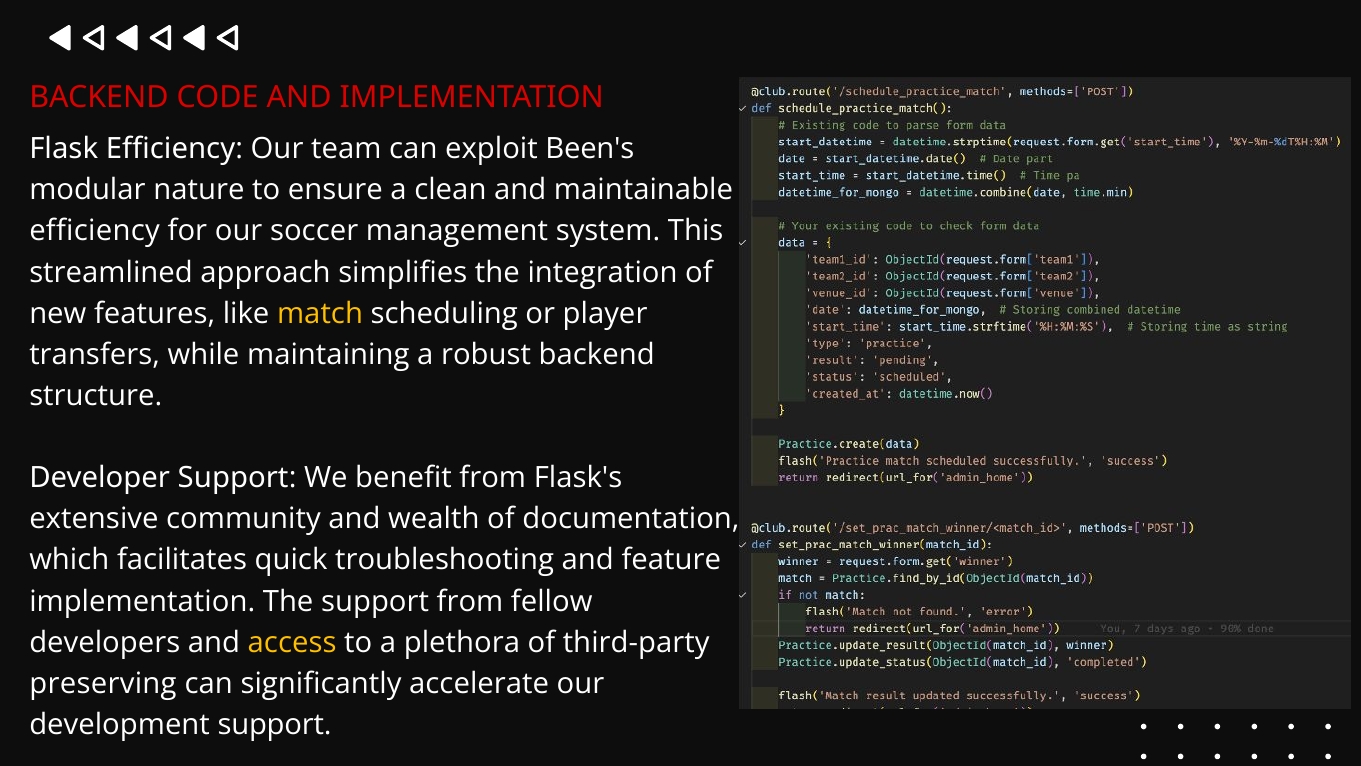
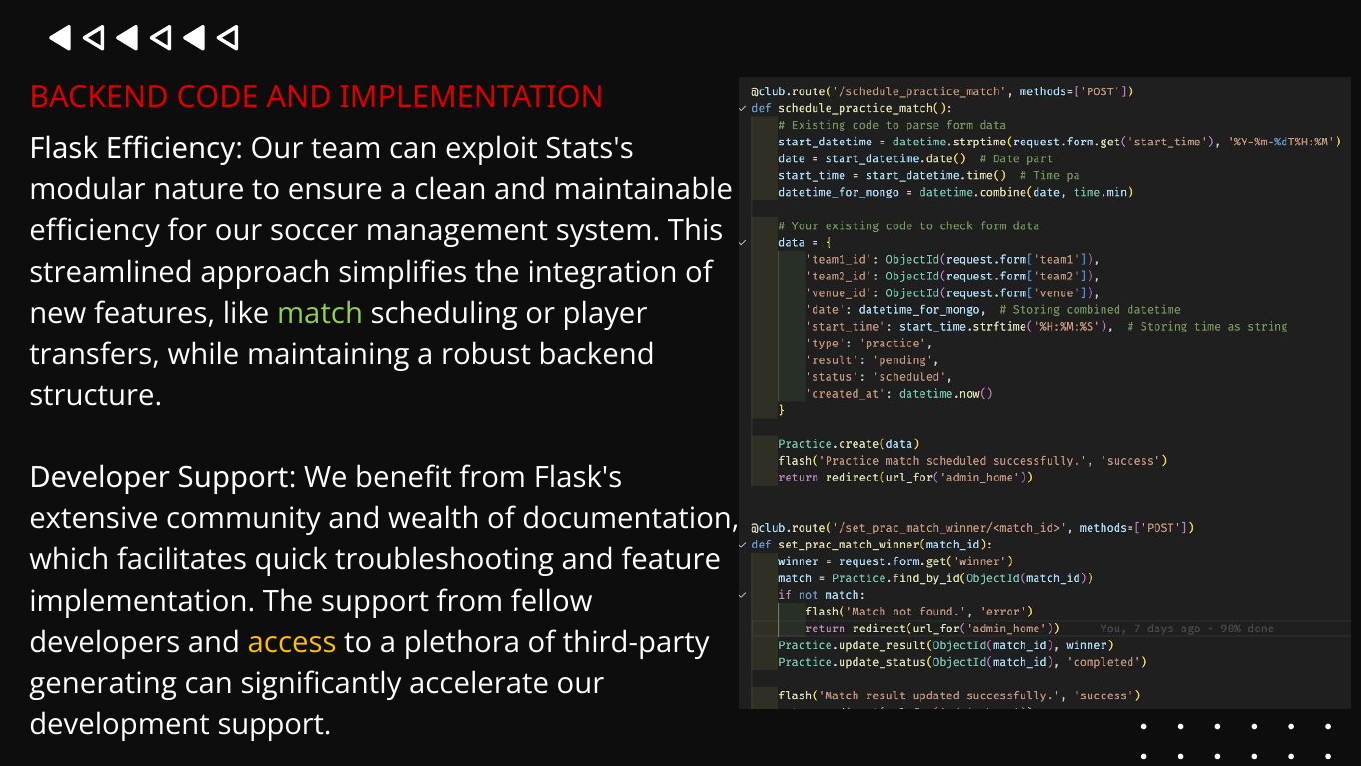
Been's: Been's -> Stats's
match colour: yellow -> light green
preserving: preserving -> generating
